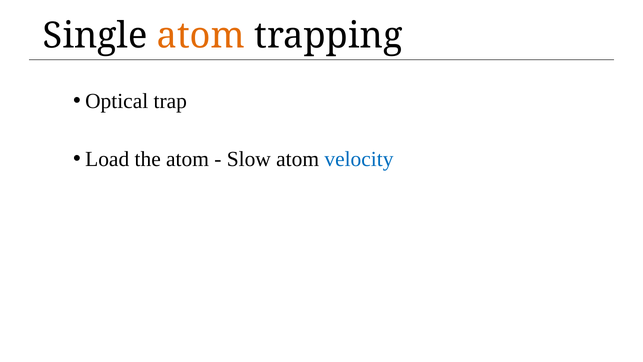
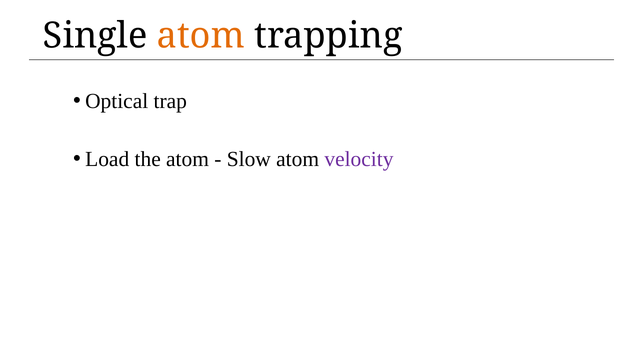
velocity colour: blue -> purple
